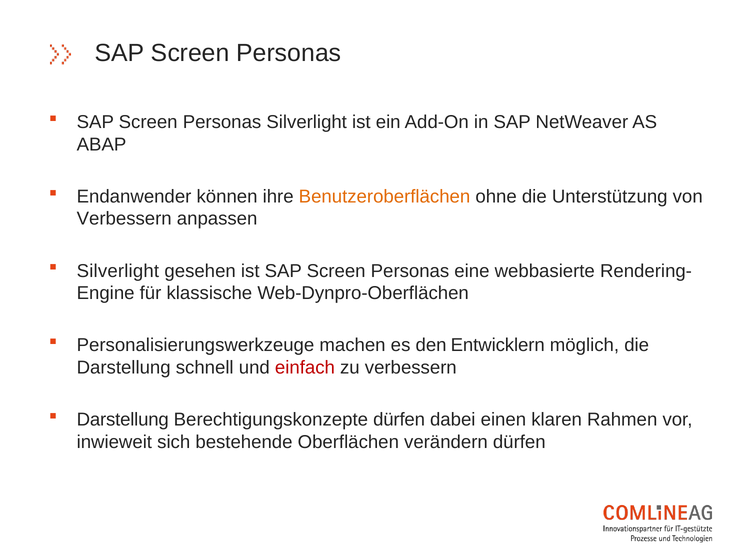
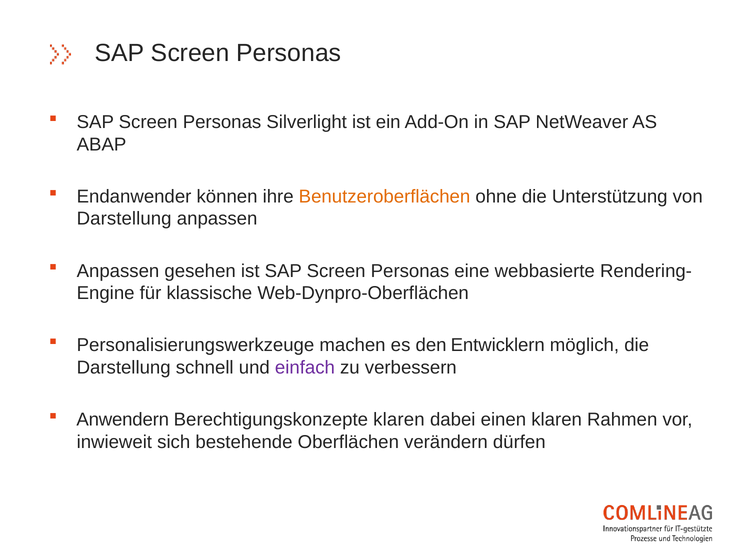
Verbessern at (124, 219): Verbessern -> Darstellung
Silverlight at (118, 271): Silverlight -> Anpassen
einfach colour: red -> purple
Darstellung at (123, 420): Darstellung -> Anwendern
Berechtigungskonzepte dürfen: dürfen -> klaren
